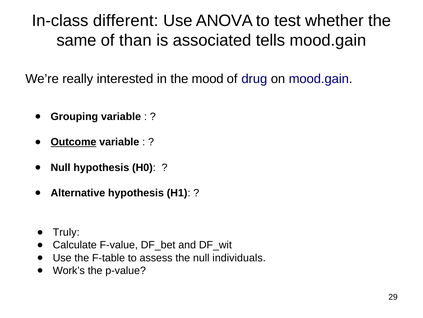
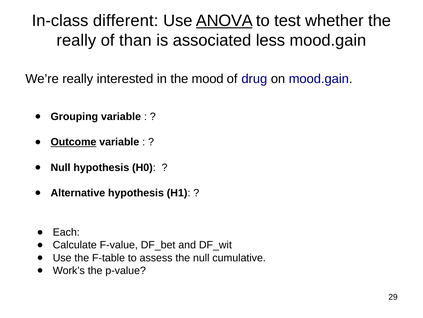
ANOVA underline: none -> present
same at (76, 40): same -> really
tells: tells -> less
Truly: Truly -> Each
individuals: individuals -> cumulative
